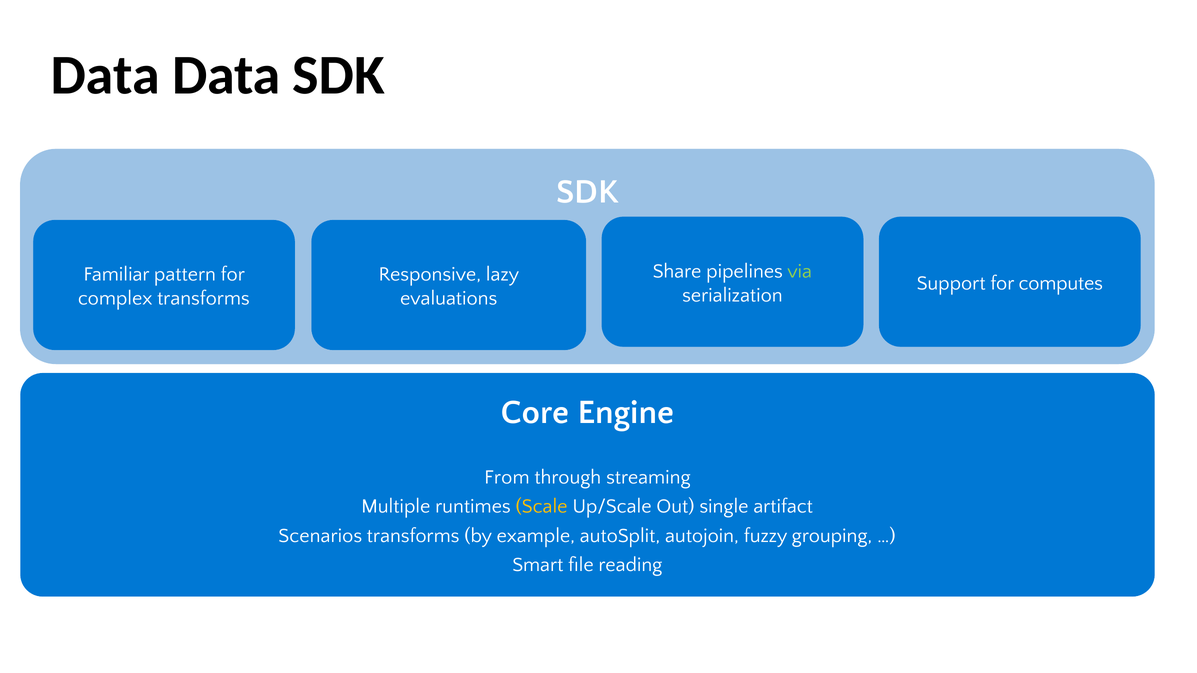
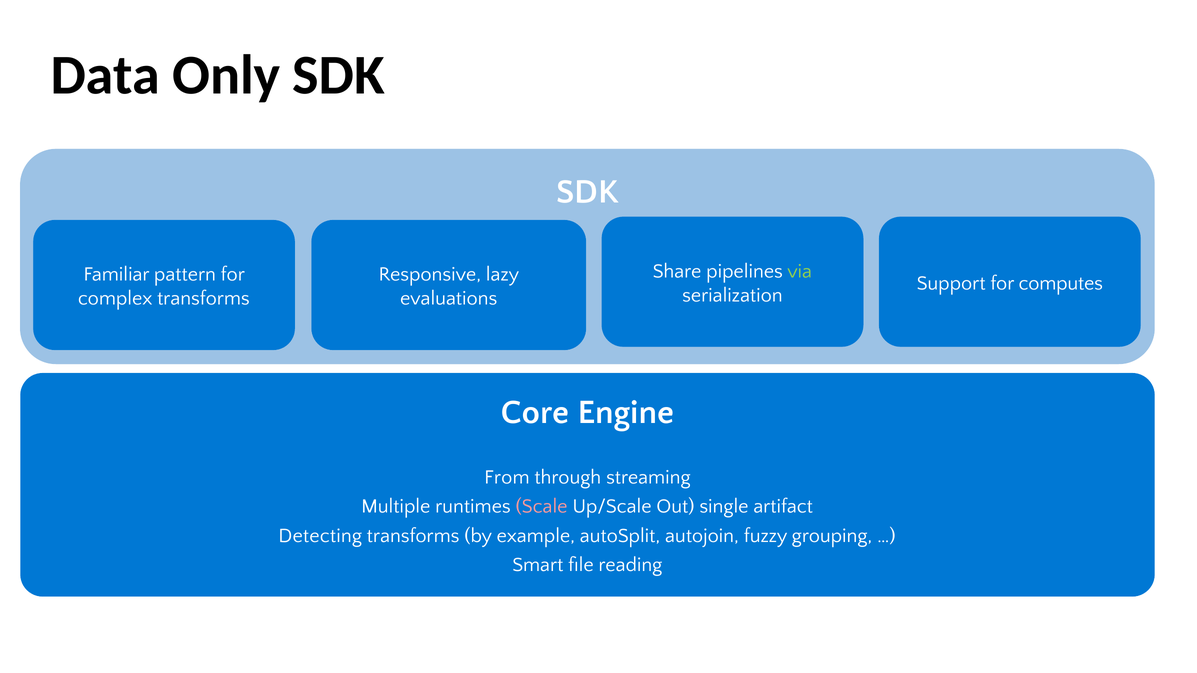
Data Data: Data -> Only
Scale colour: yellow -> pink
Scenarios: Scenarios -> Detecting
